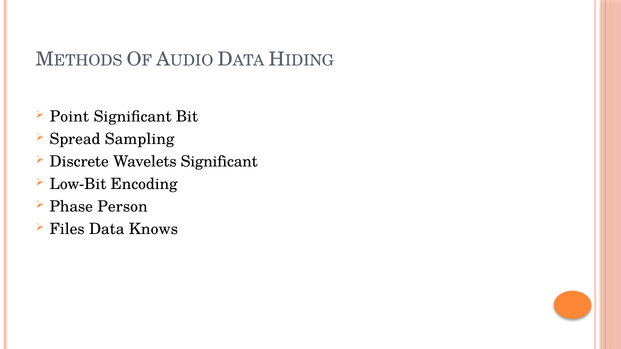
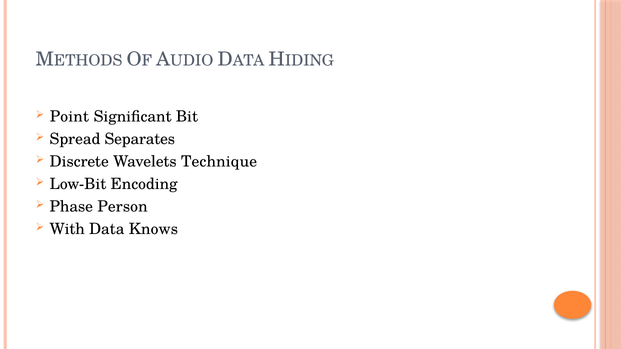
Sampling: Sampling -> Separates
Wavelets Significant: Significant -> Technique
Files: Files -> With
